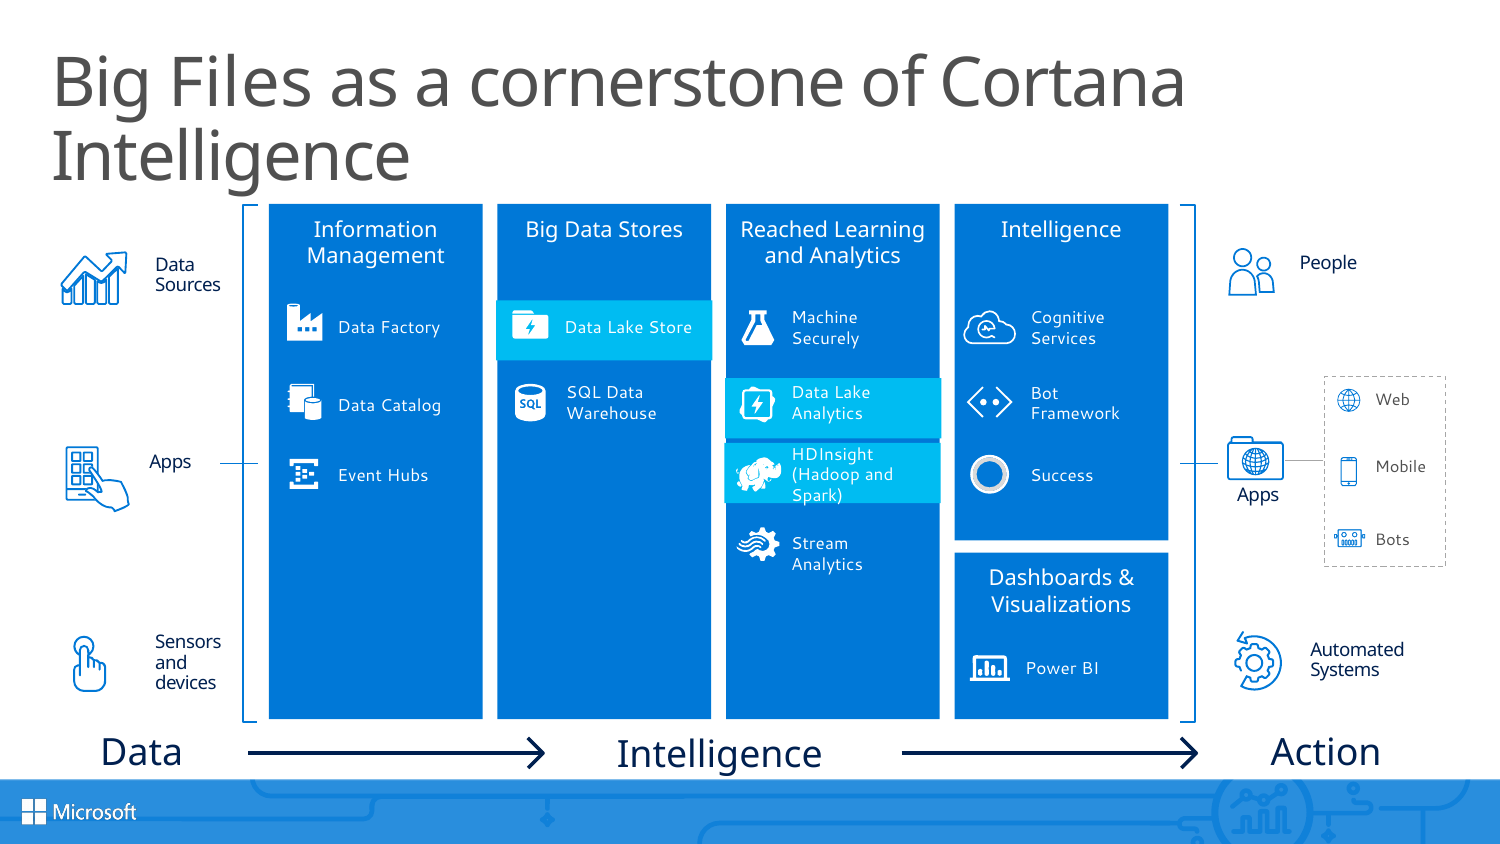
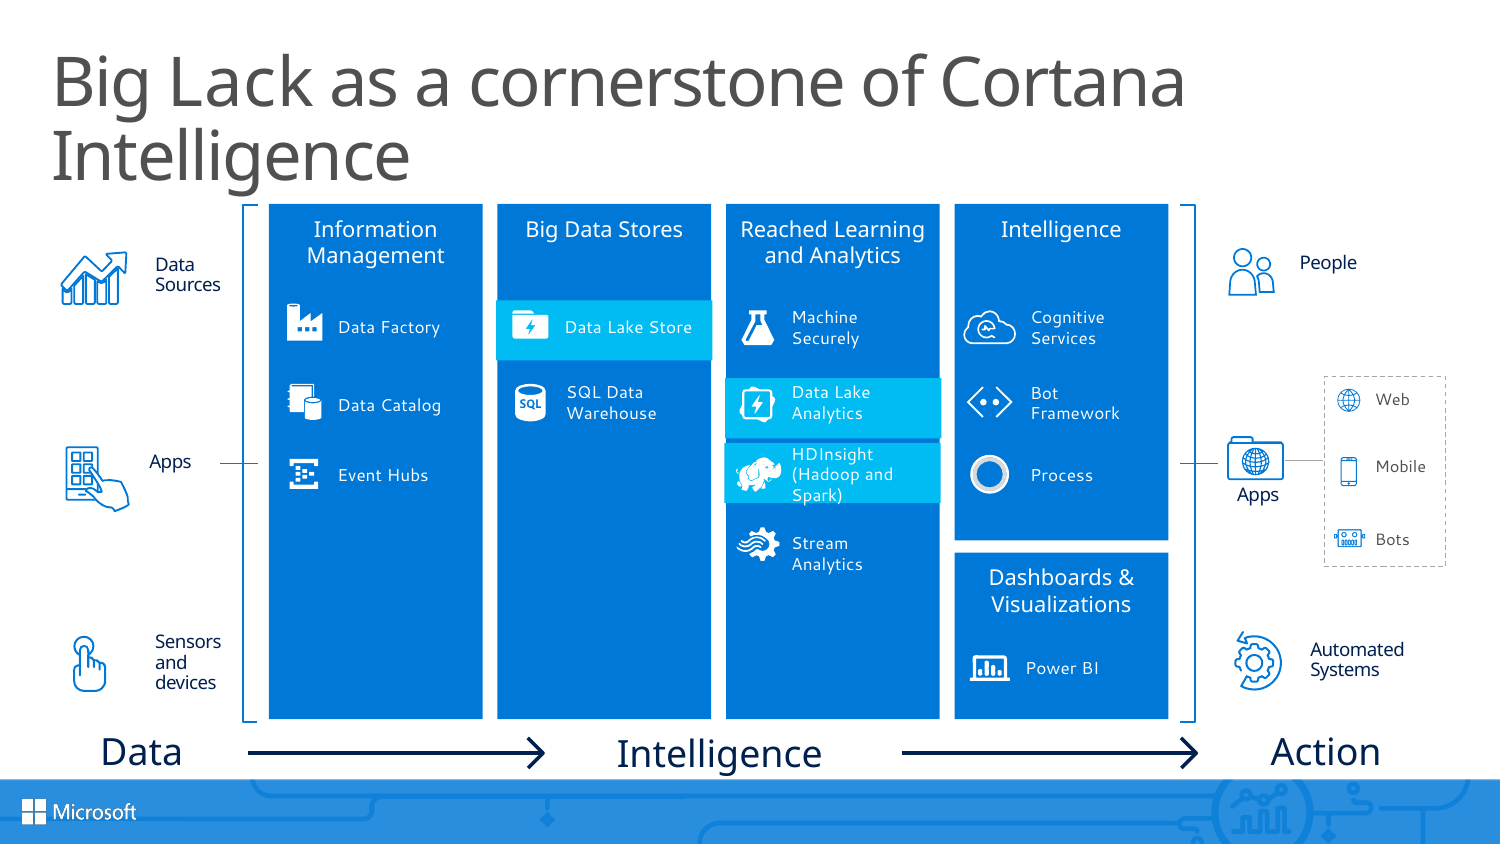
Files: Files -> Lack
Success: Success -> Process
